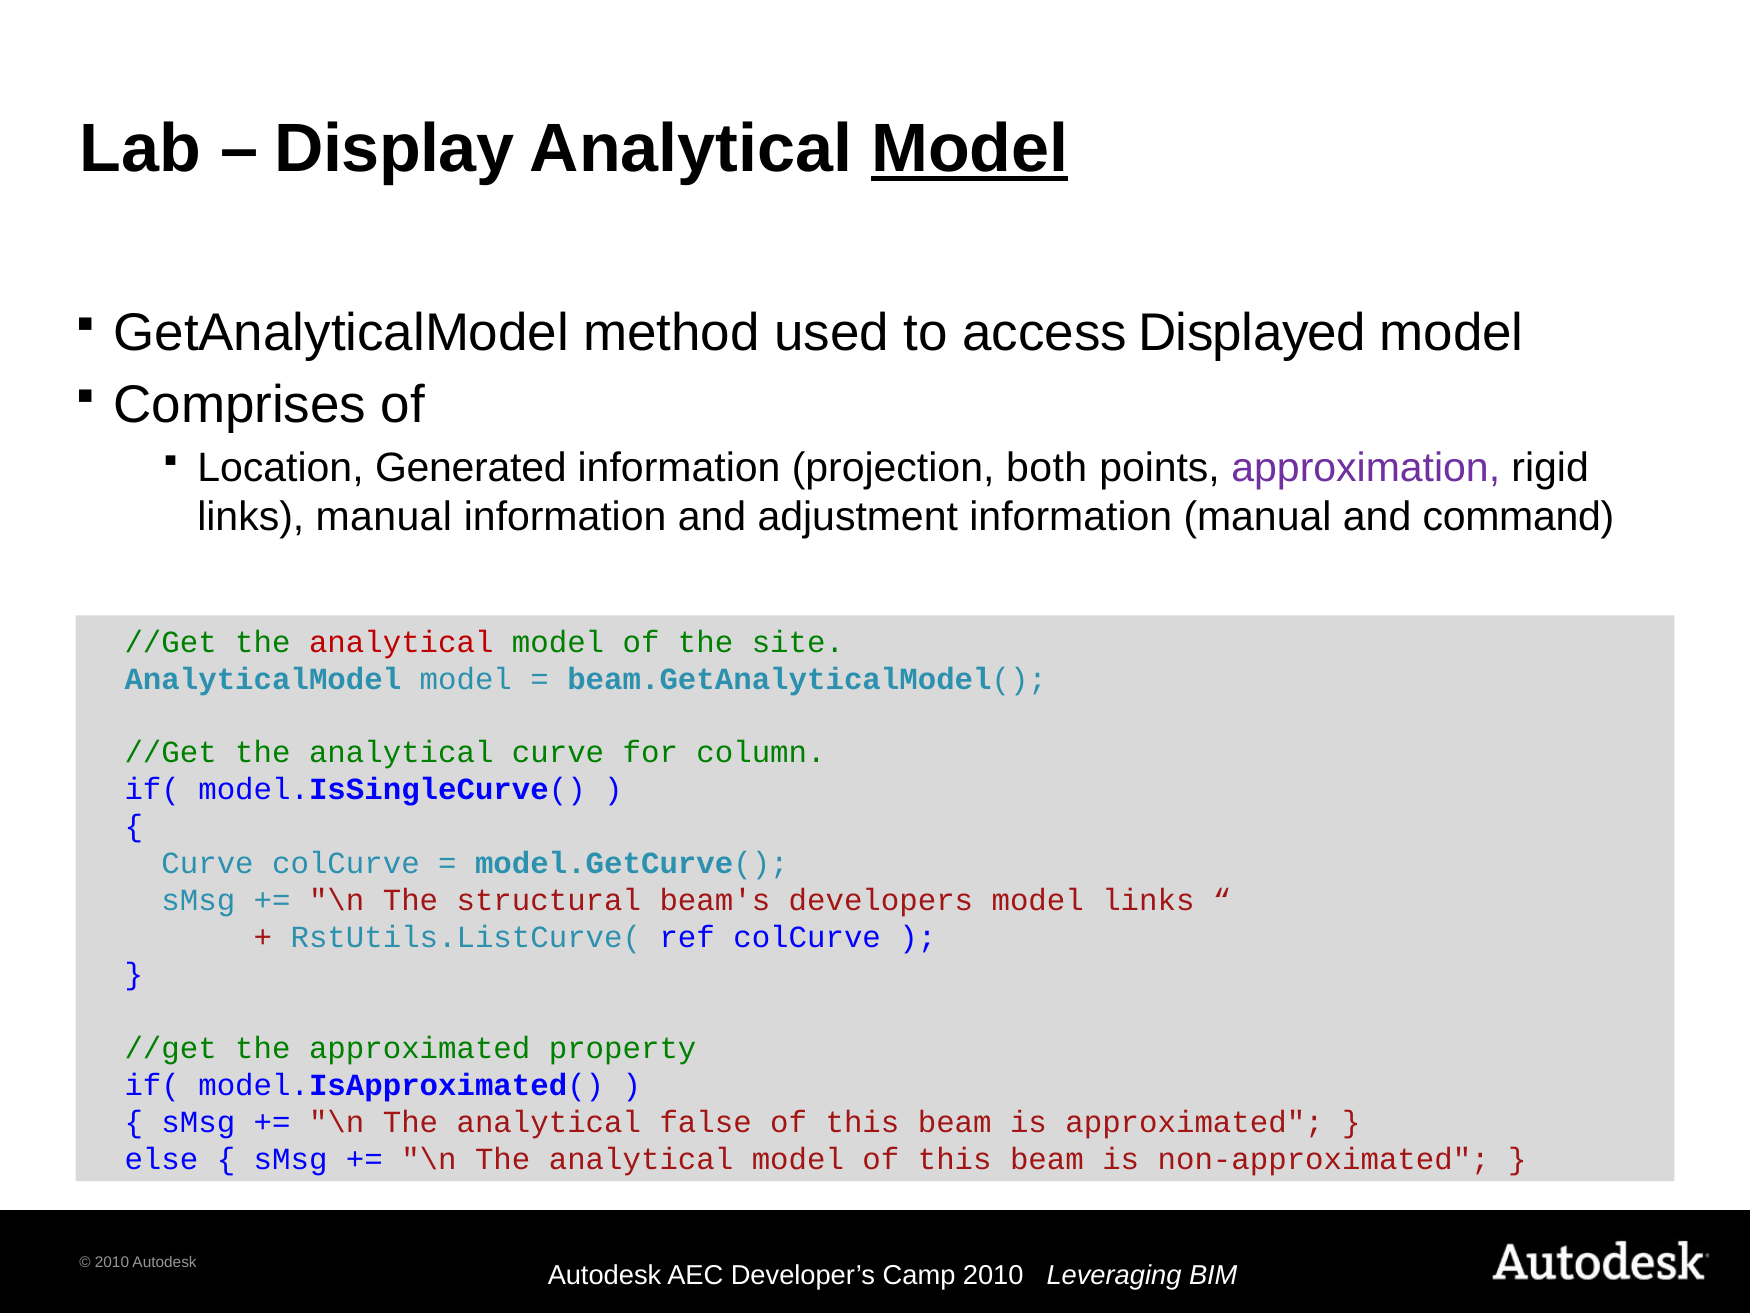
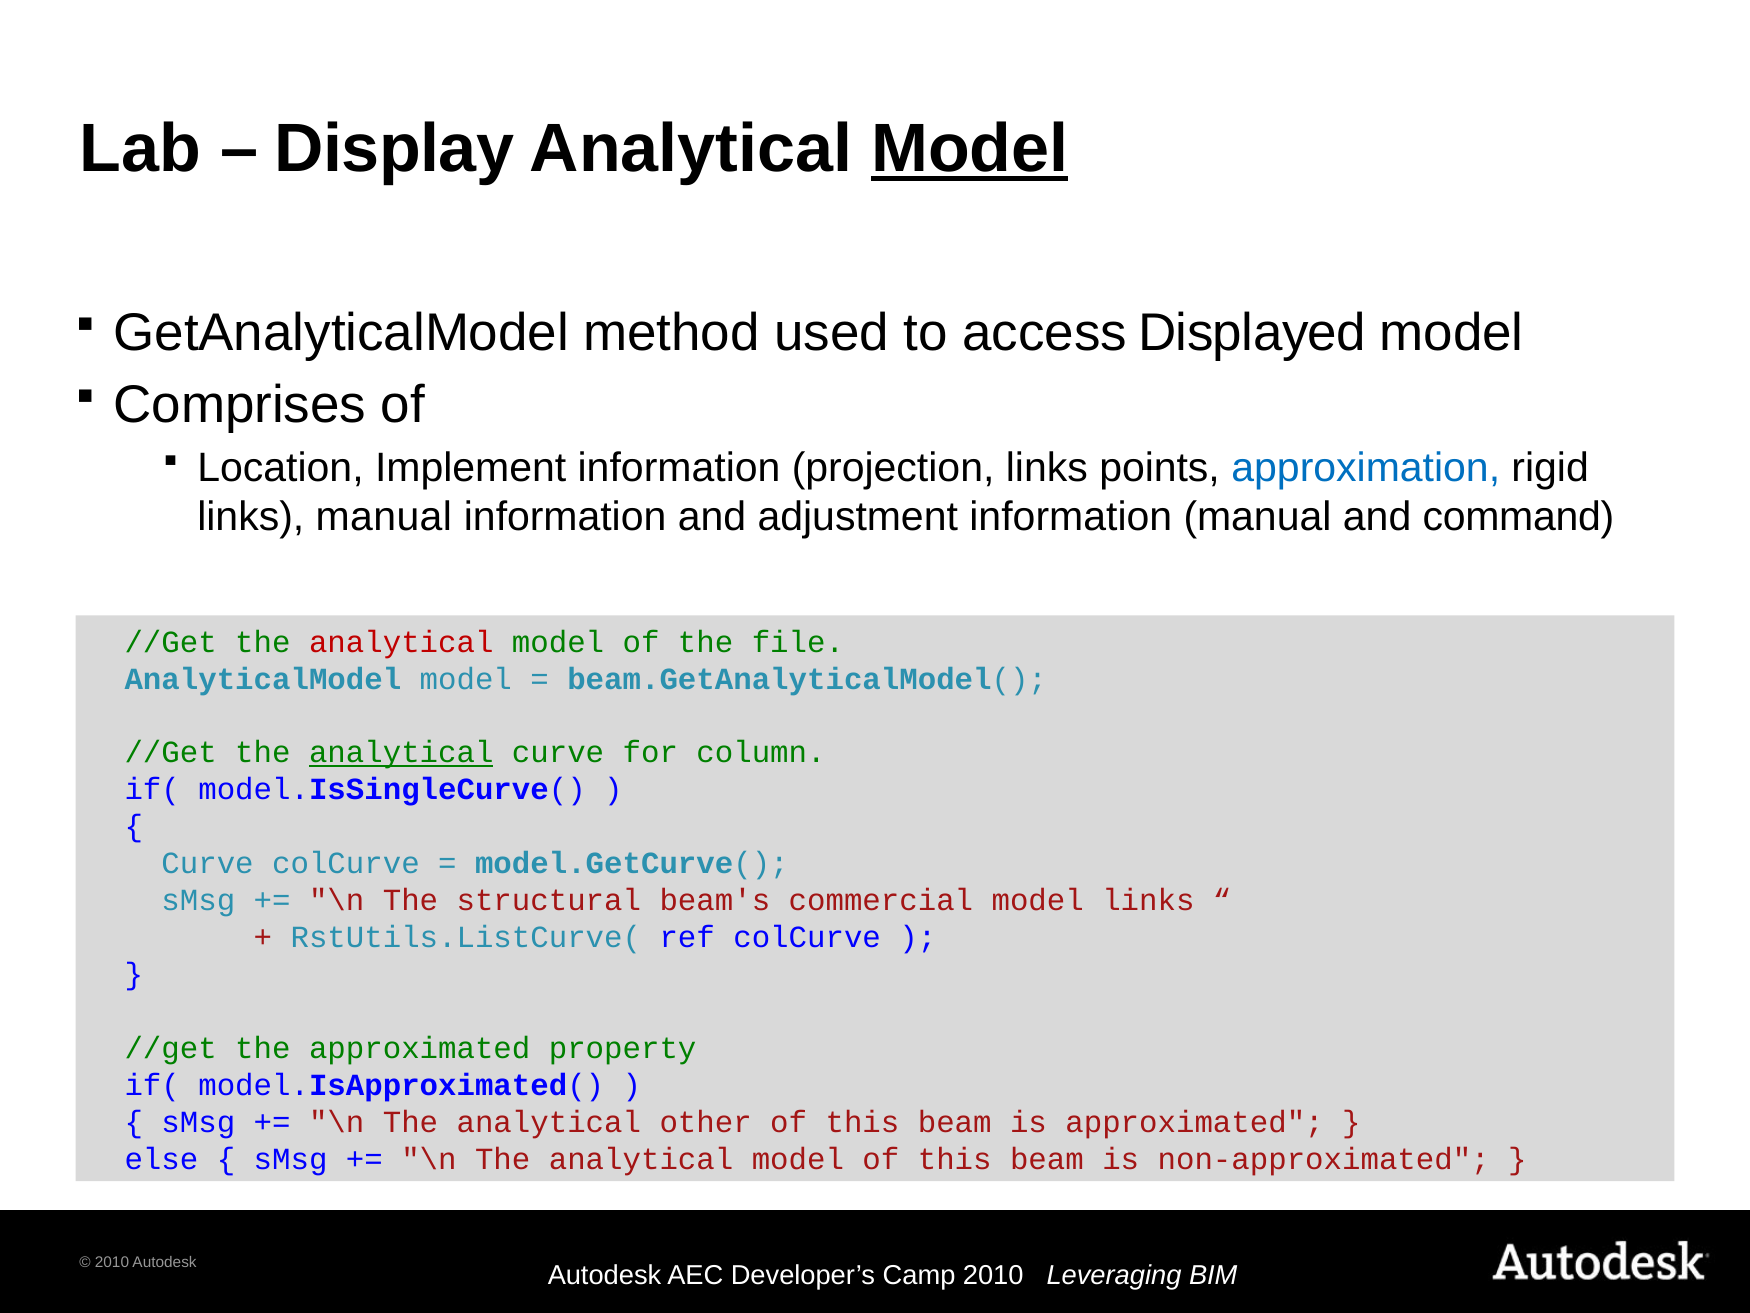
Generated: Generated -> Implement
projection both: both -> links
approximation colour: purple -> blue
site: site -> file
analytical at (401, 752) underline: none -> present
developers: developers -> commercial
false: false -> other
